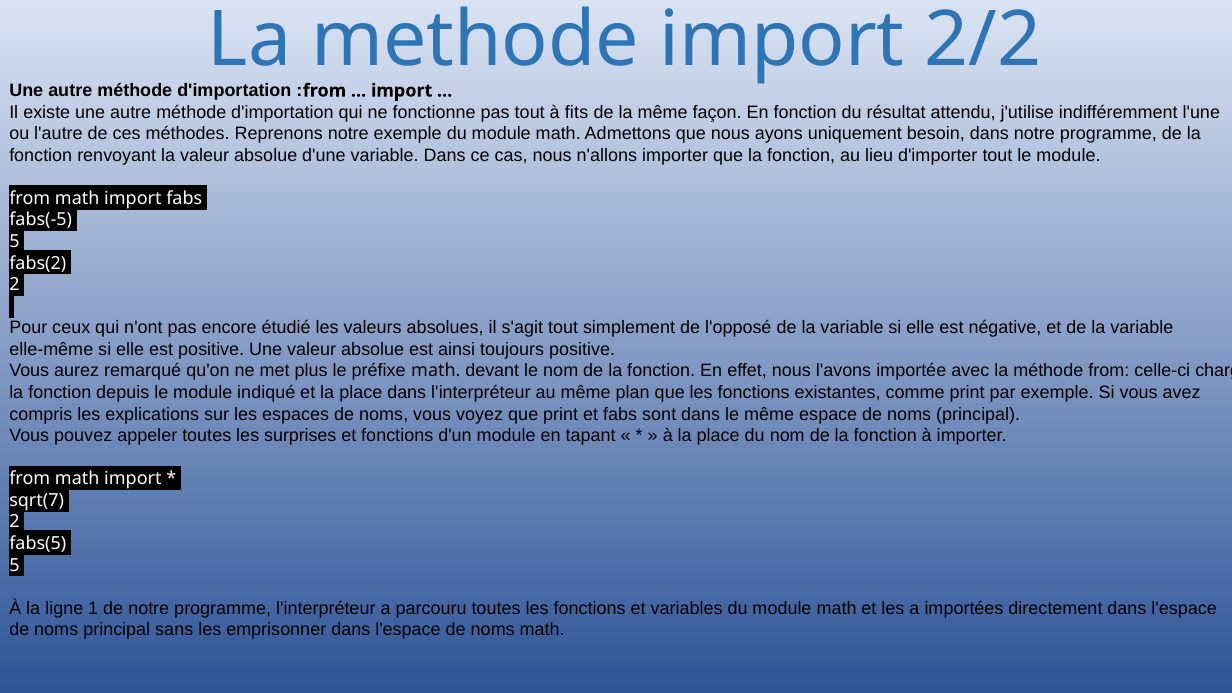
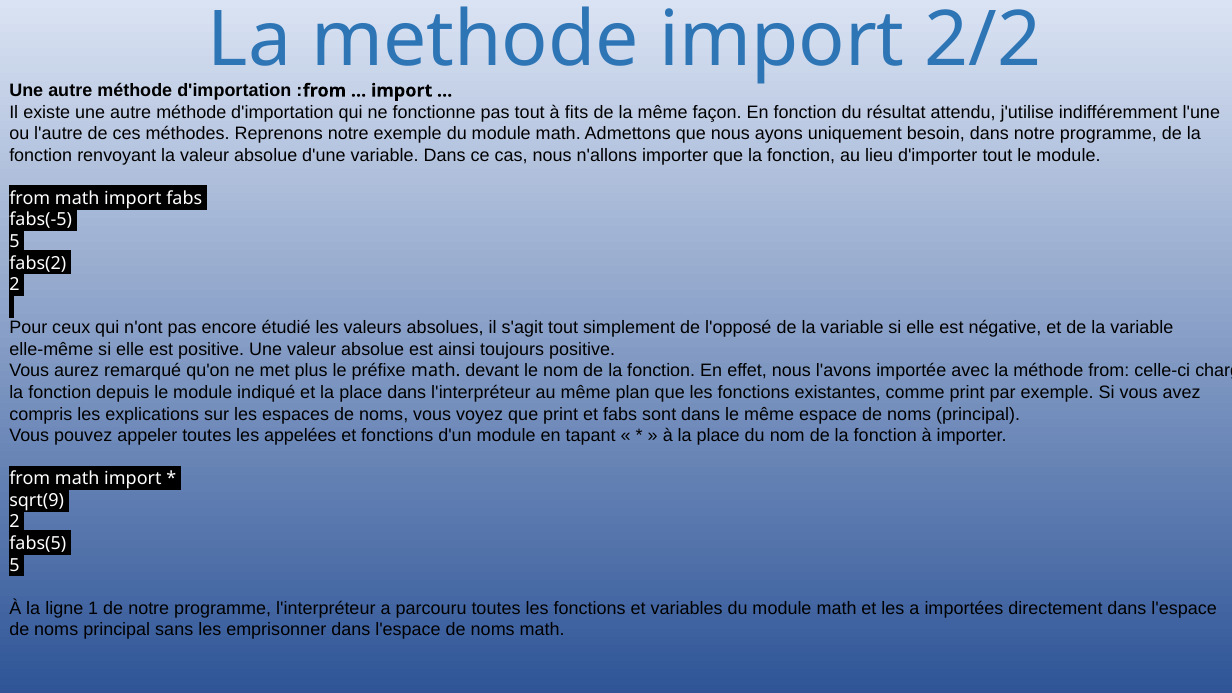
surprises: surprises -> appelées
sqrt(7: sqrt(7 -> sqrt(9
